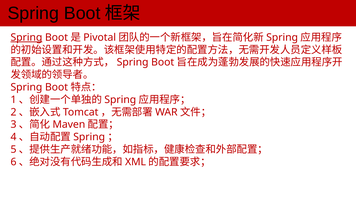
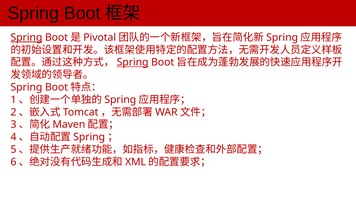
Spring at (133, 62) underline: none -> present
